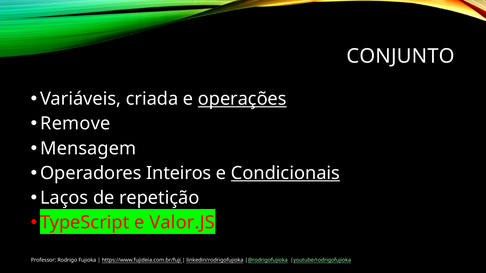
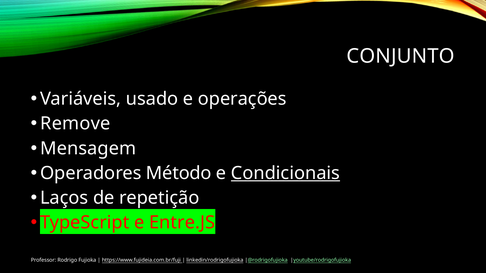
criada: criada -> usado
operações underline: present -> none
Inteiros: Inteiros -> Método
Valor.JS: Valor.JS -> Entre.JS
